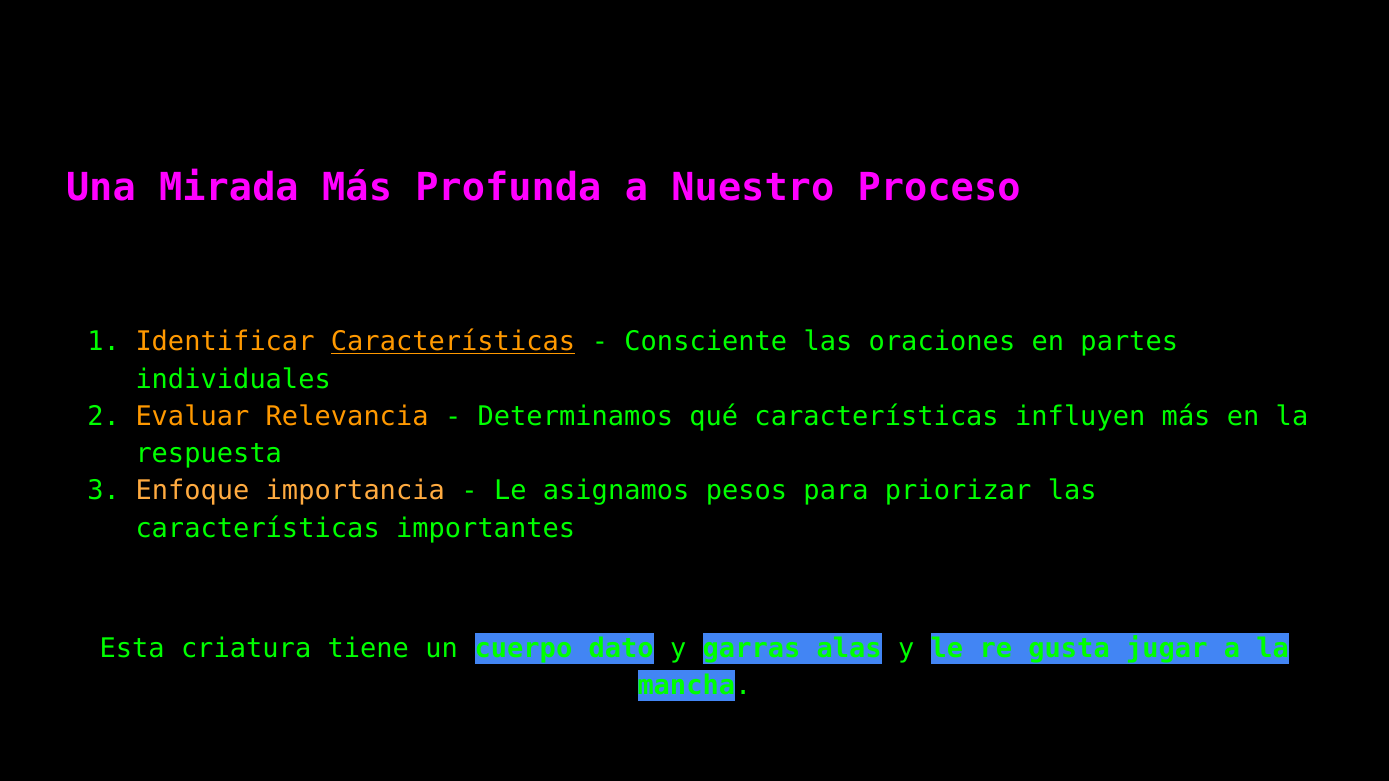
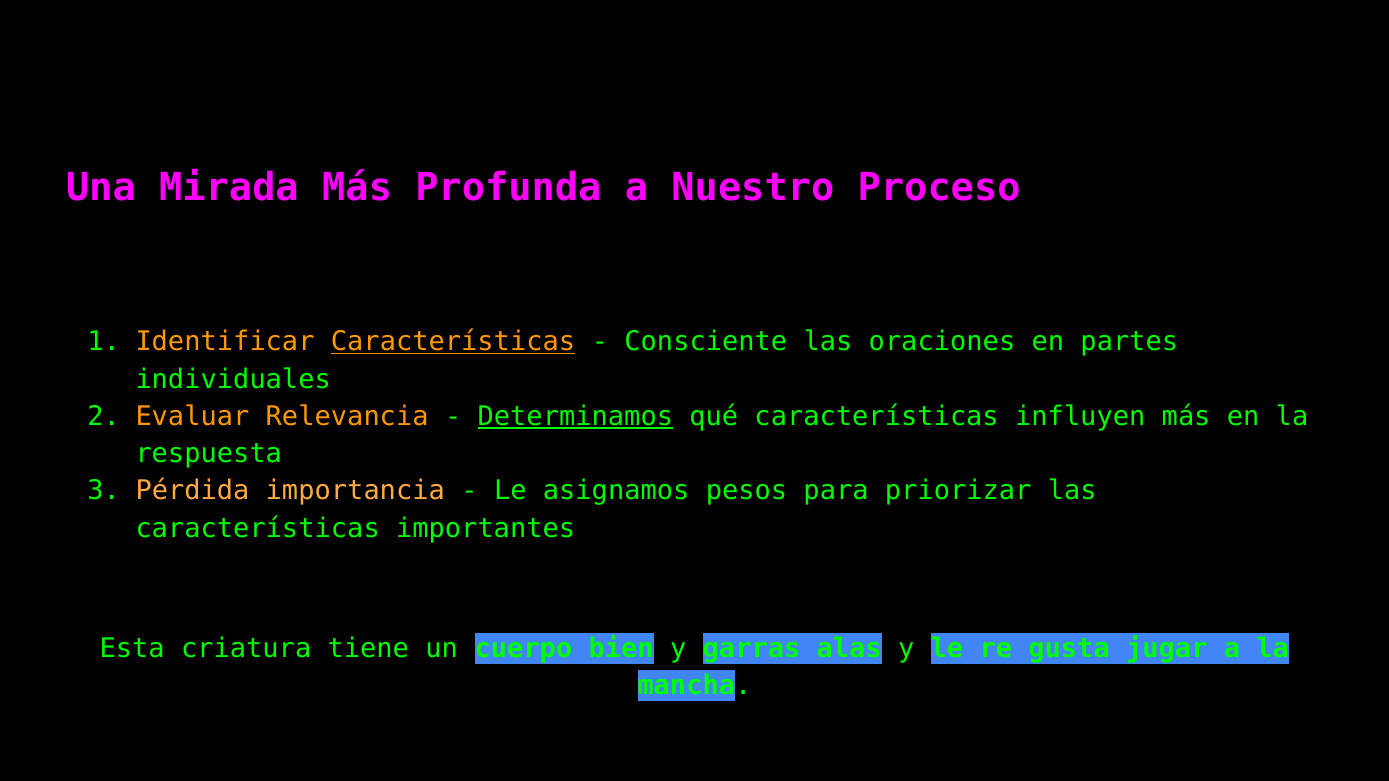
Determinamos underline: none -> present
Enfoque: Enfoque -> Pérdida
dato: dato -> bien
